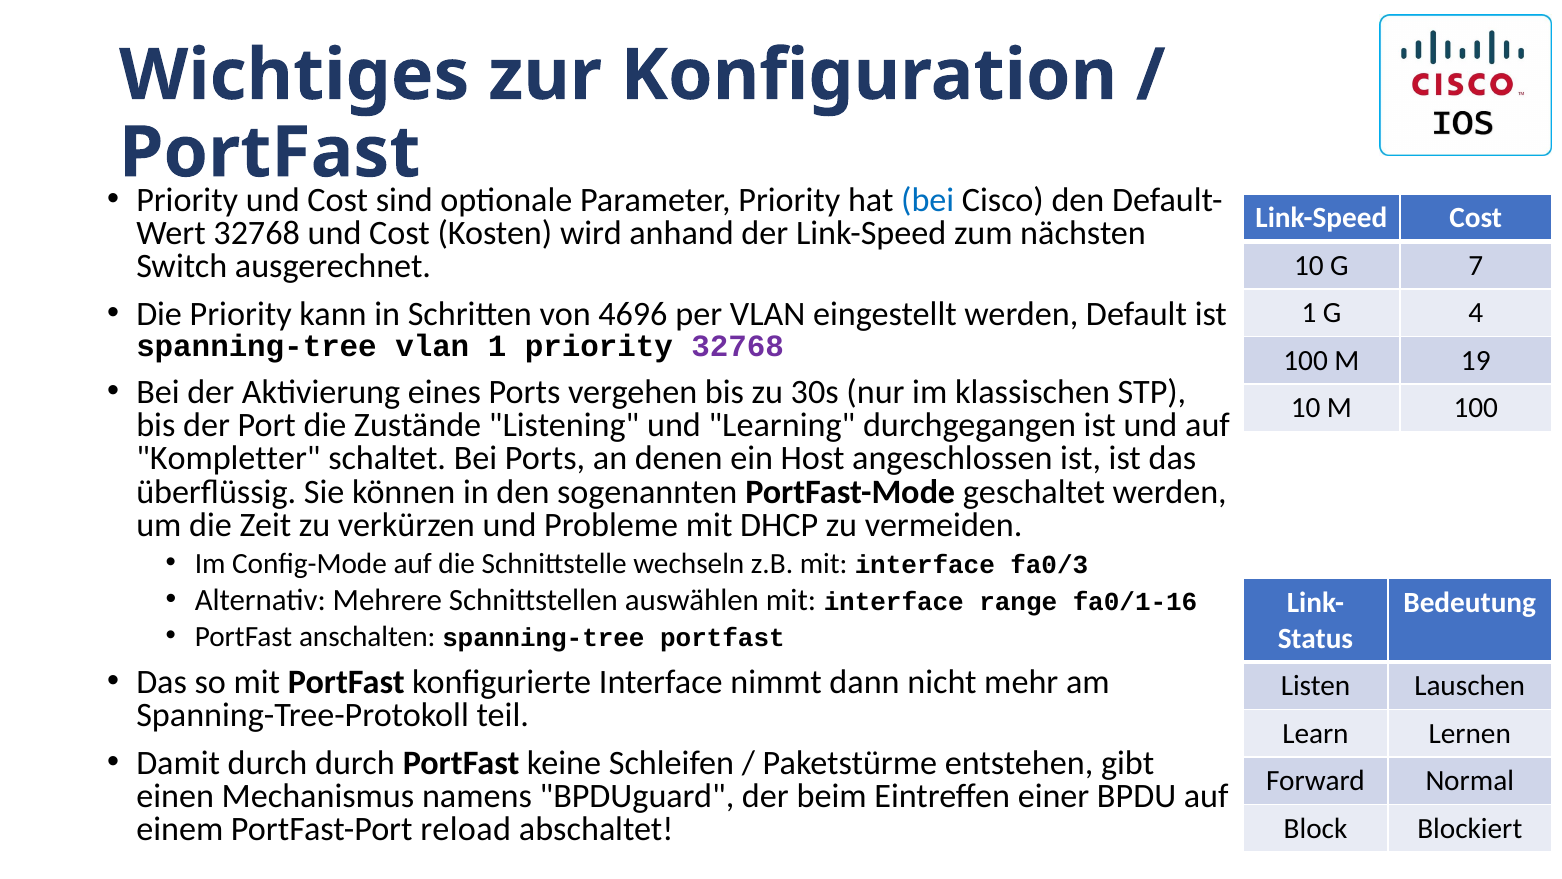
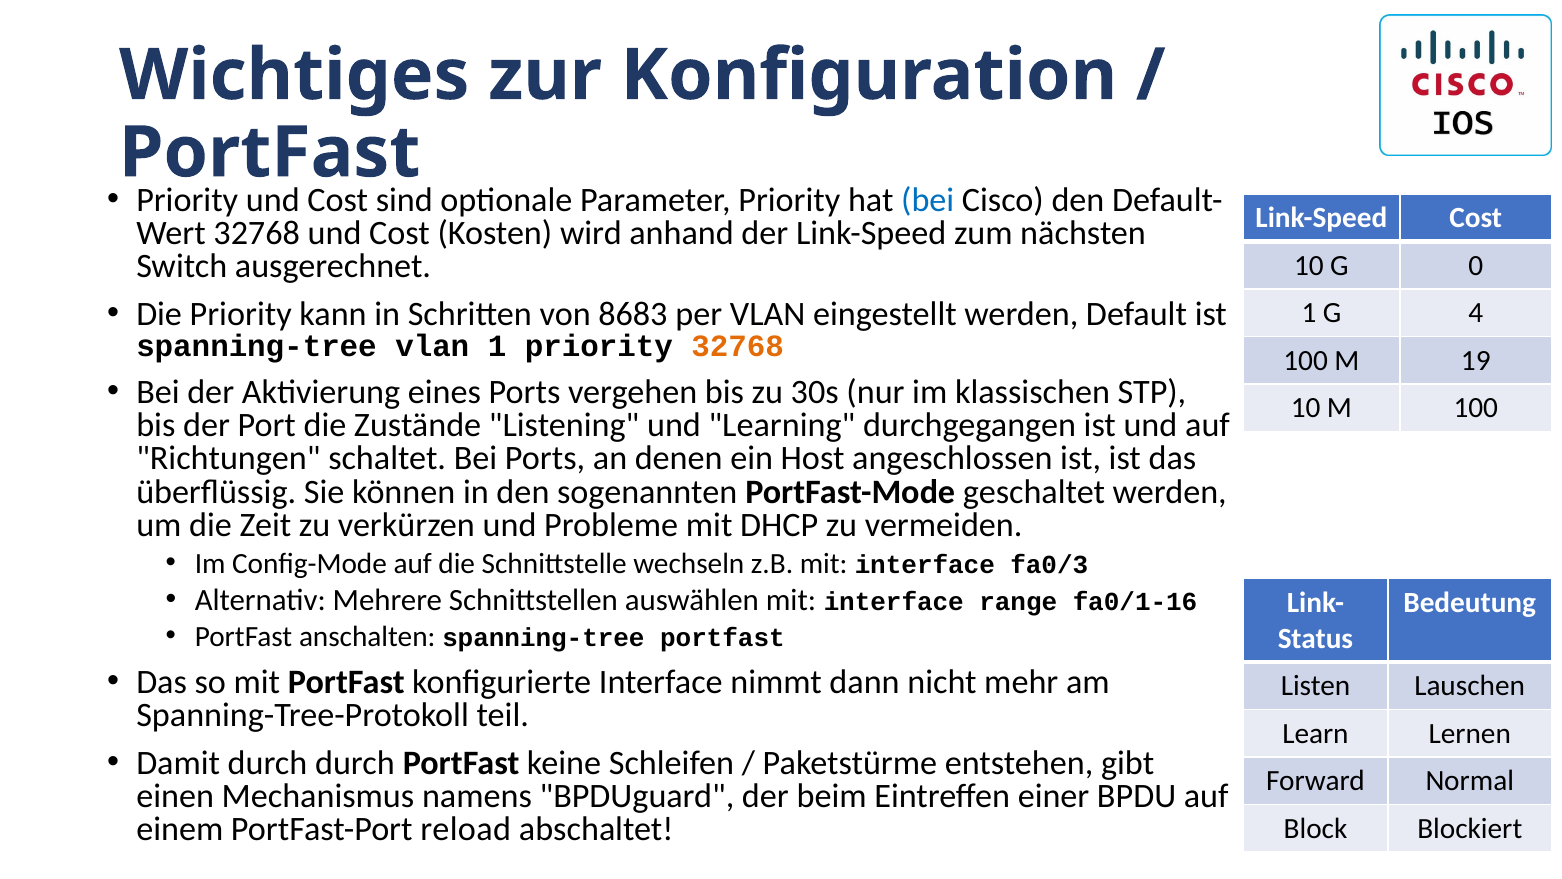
7: 7 -> 0
4696: 4696 -> 8683
32768 at (738, 346) colour: purple -> orange
Kompletter: Kompletter -> Richtungen
